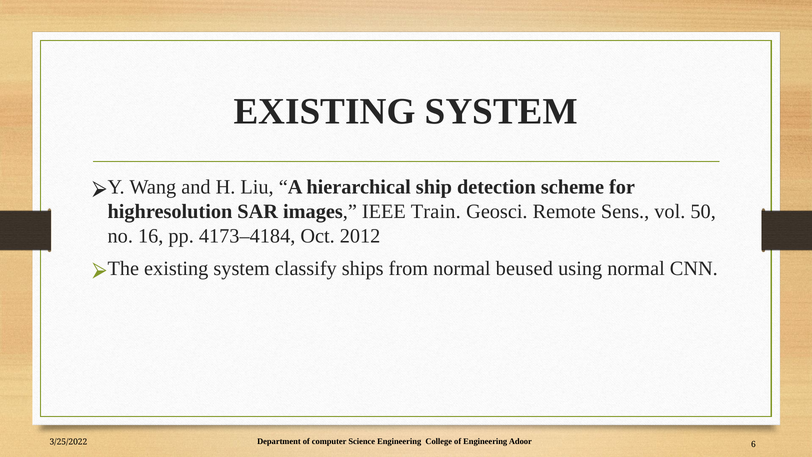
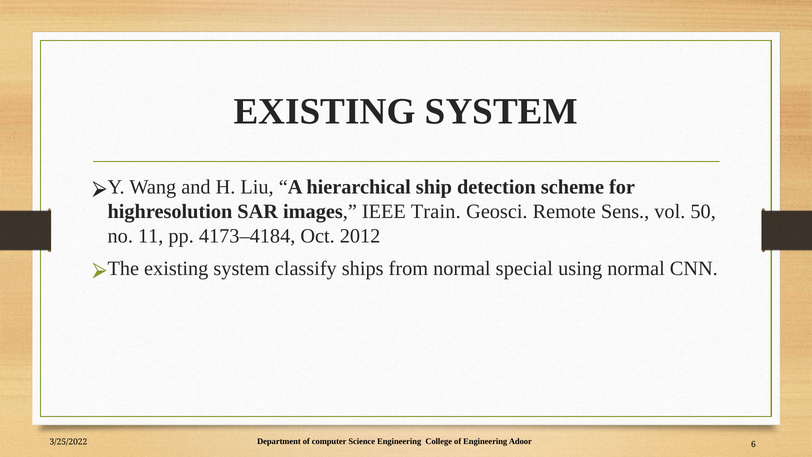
16: 16 -> 11
beused: beused -> special
